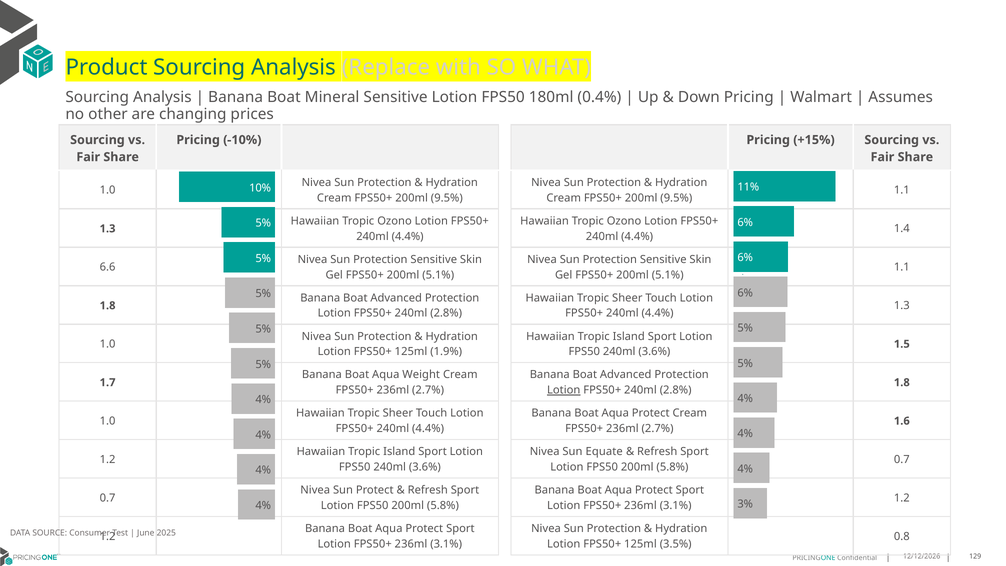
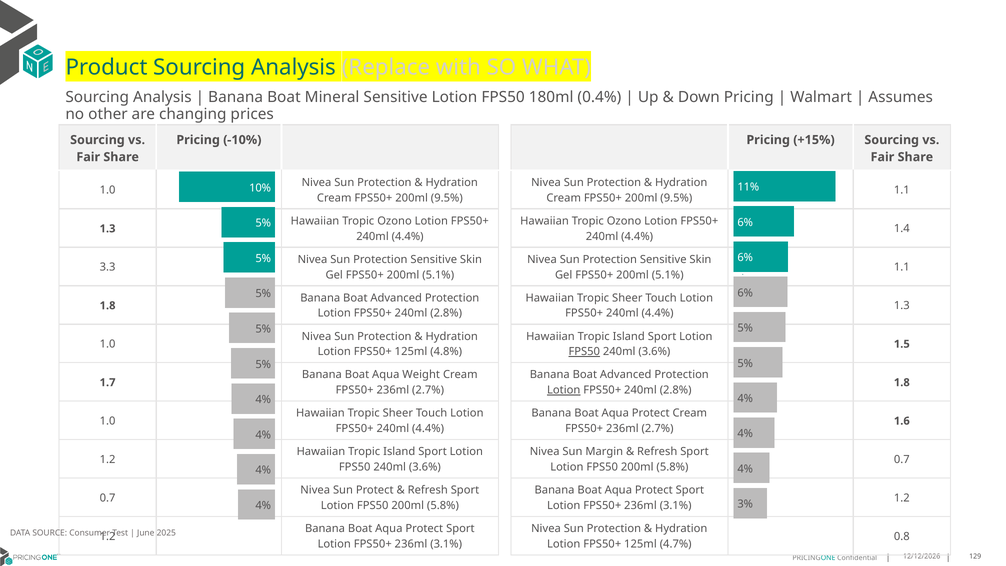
6.6: 6.6 -> 3.3
1.9%: 1.9% -> 4.8%
FPS50 at (584, 352) underline: none -> present
Equate: Equate -> Margin
3.5%: 3.5% -> 4.7%
